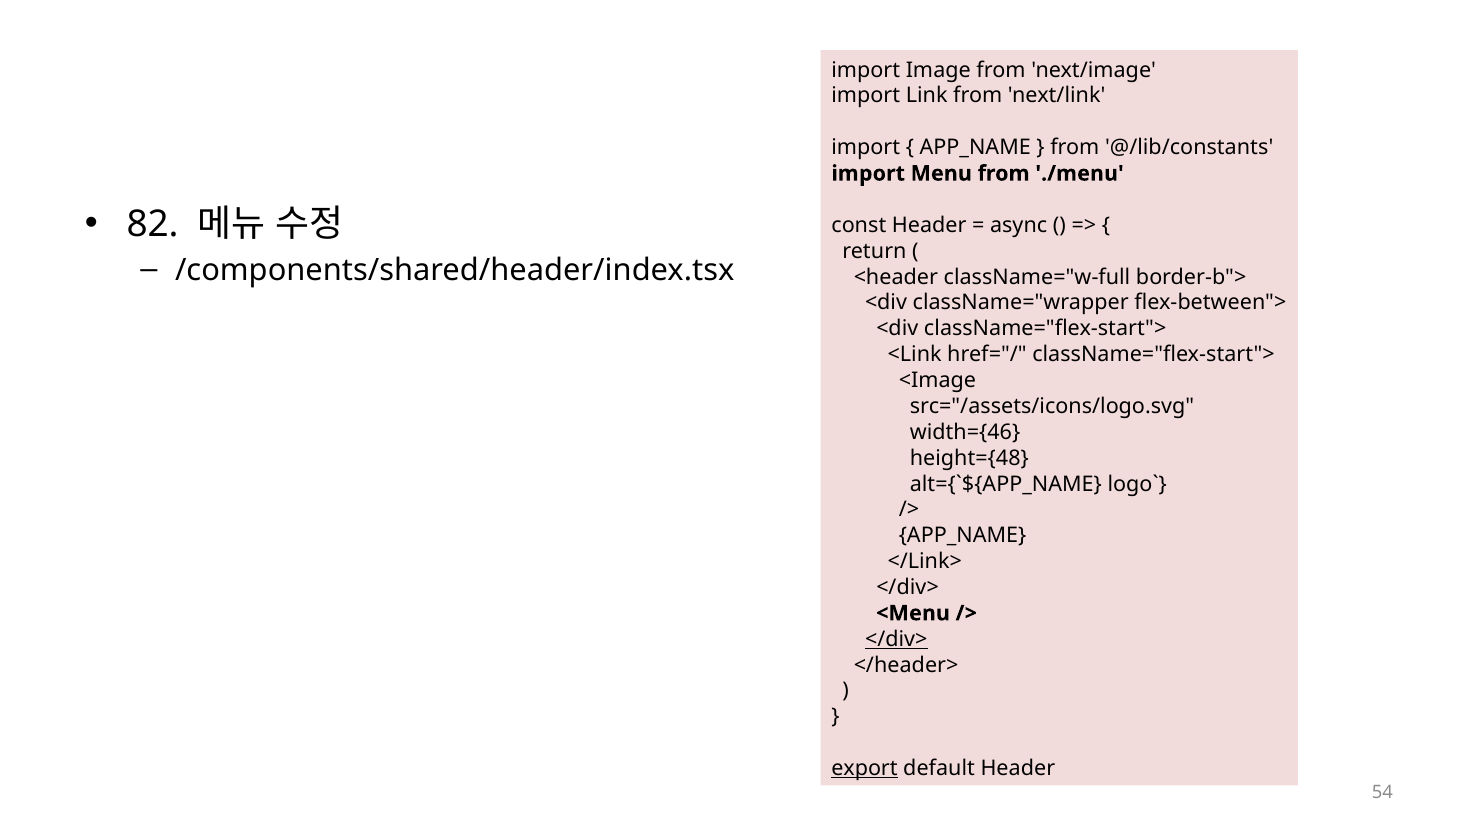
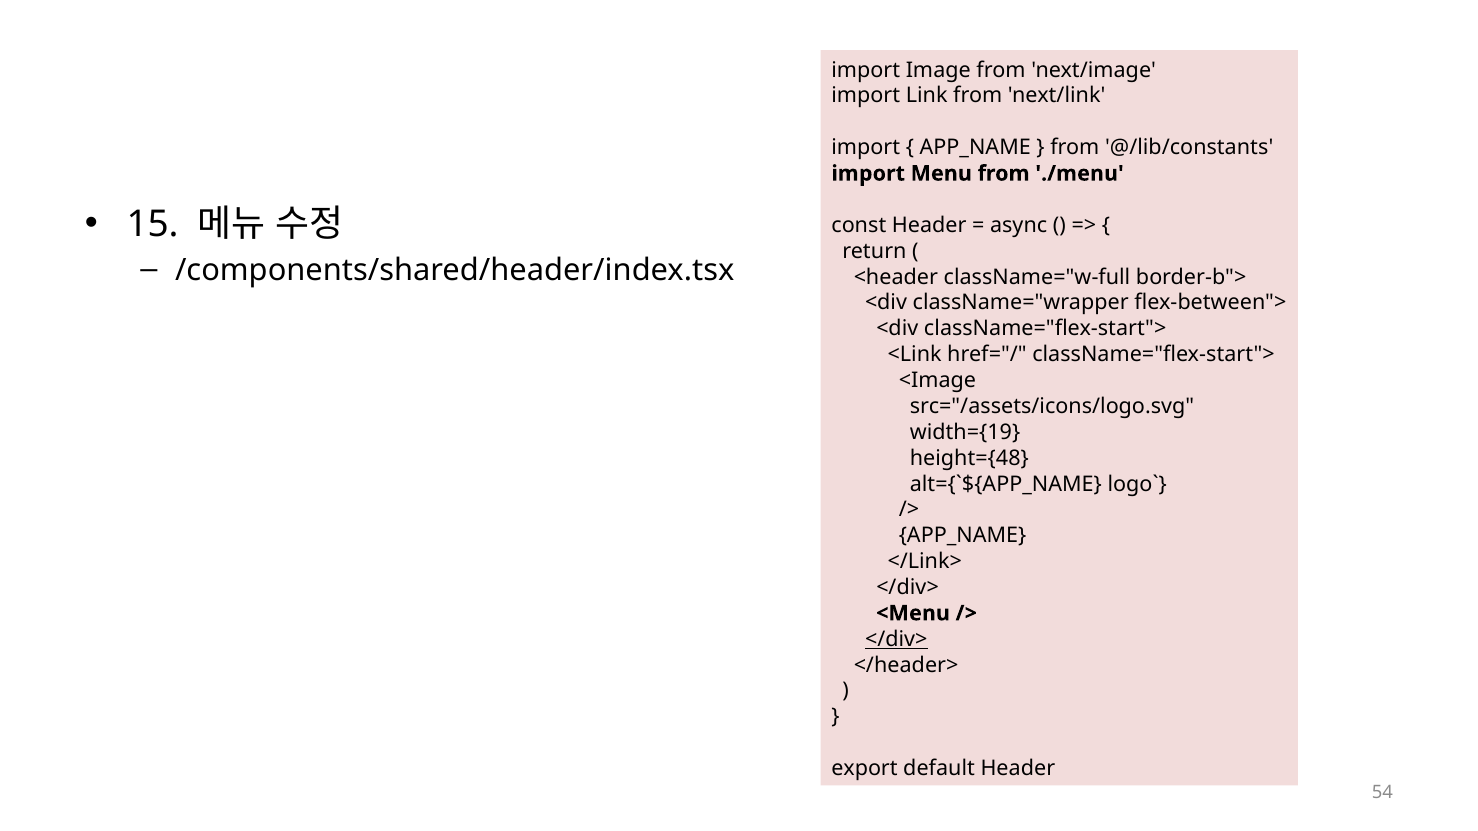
82: 82 -> 15
width={46: width={46 -> width={19
export underline: present -> none
